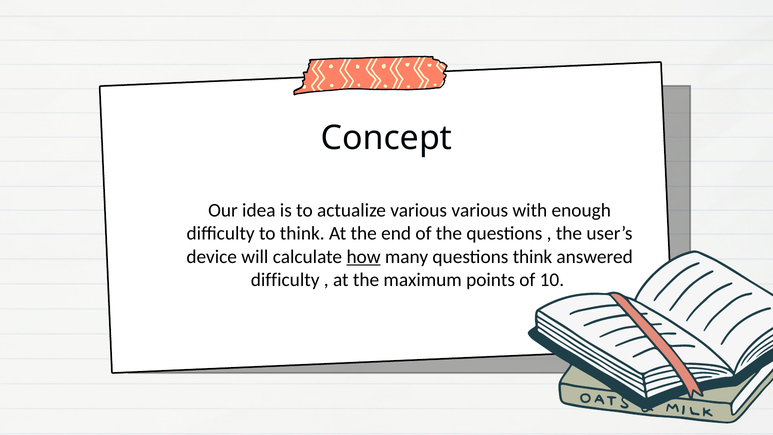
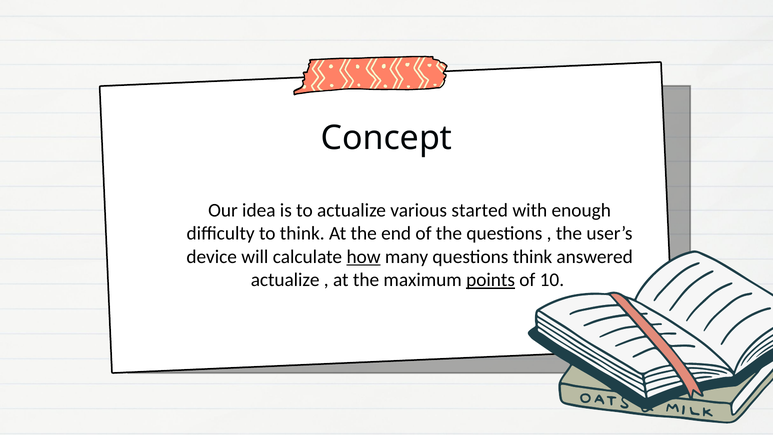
various various: various -> started
difficulty at (285, 280): difficulty -> actualize
points underline: none -> present
